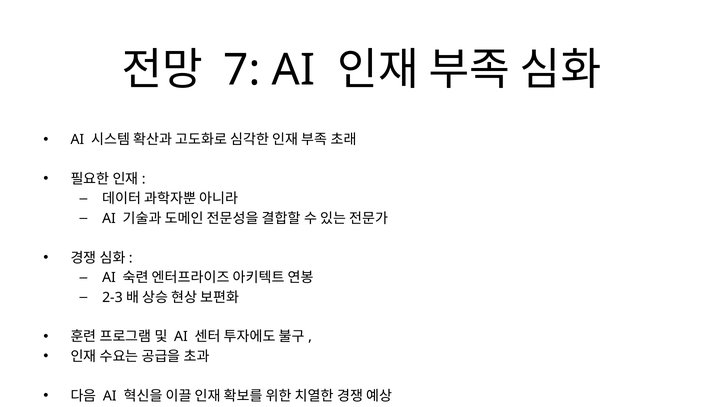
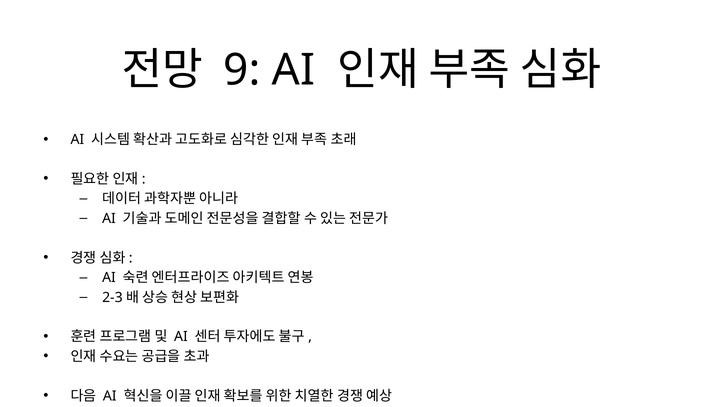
7: 7 -> 9
